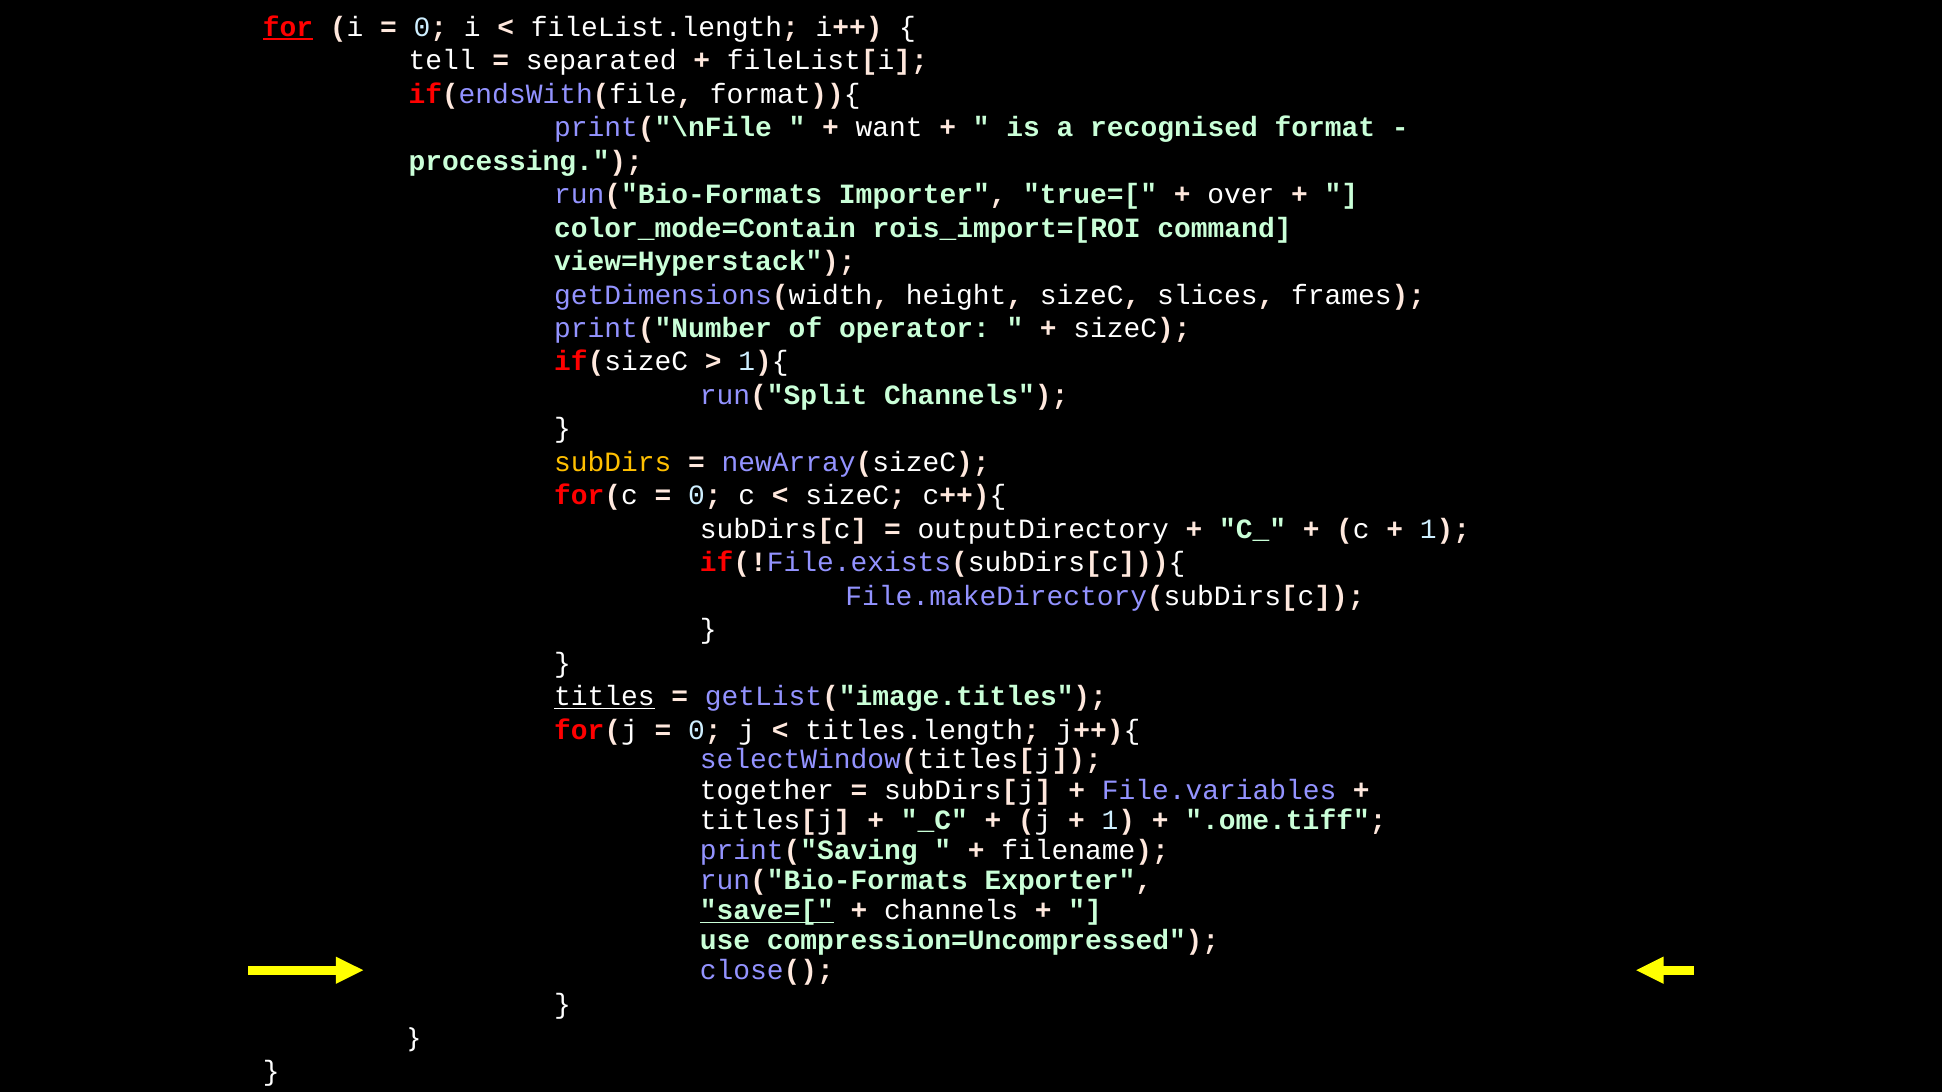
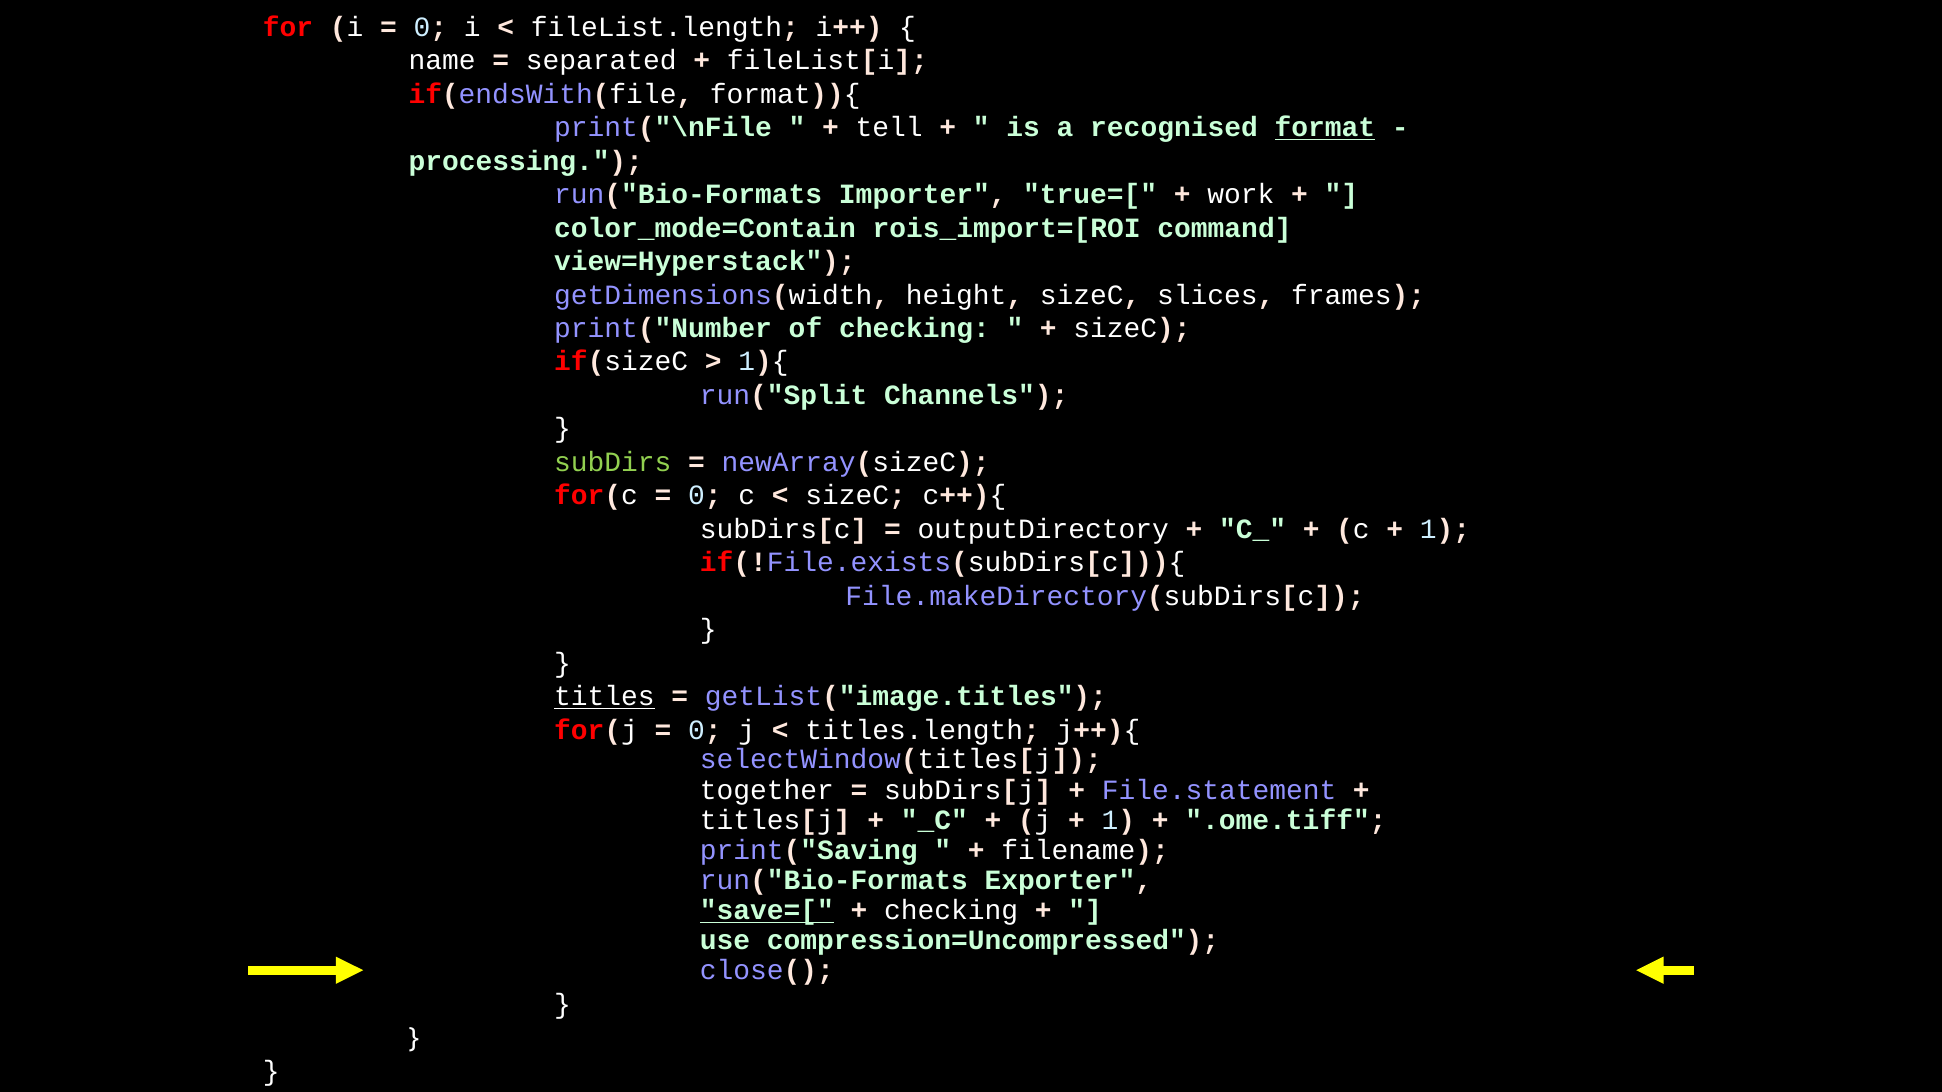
for underline: present -> none
tell: tell -> name
want: want -> tell
format underline: none -> present
over: over -> work
of operator: operator -> checking
subDirs colour: yellow -> light green
File.variables: File.variables -> File.statement
channels at (951, 911): channels -> checking
